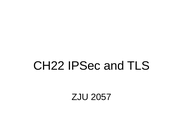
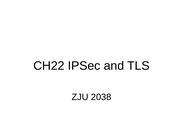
2057: 2057 -> 2038
